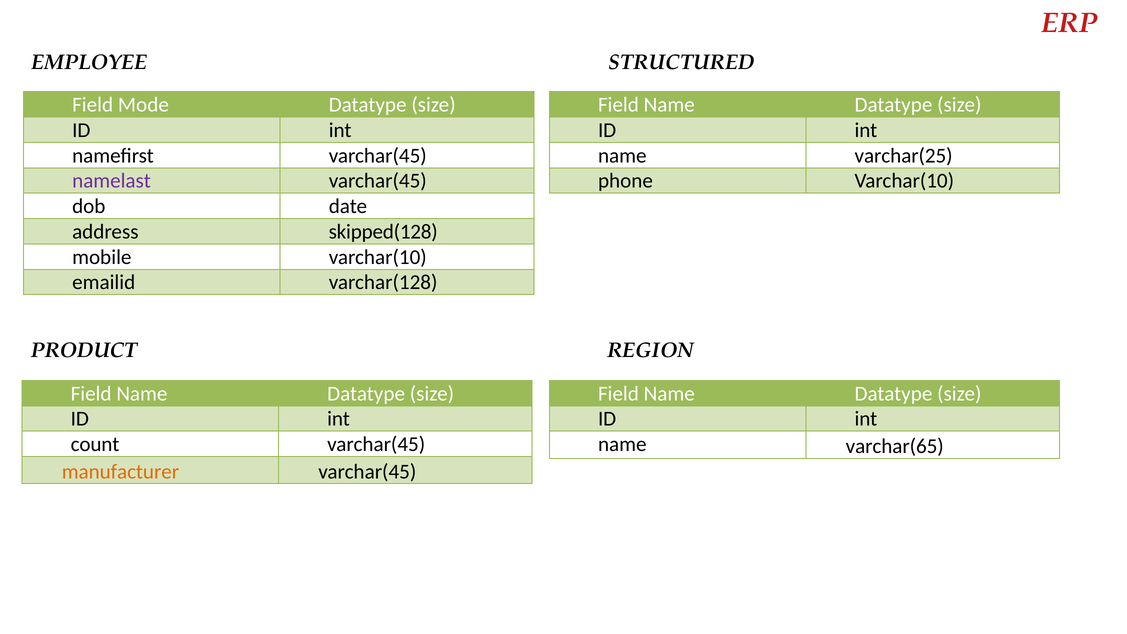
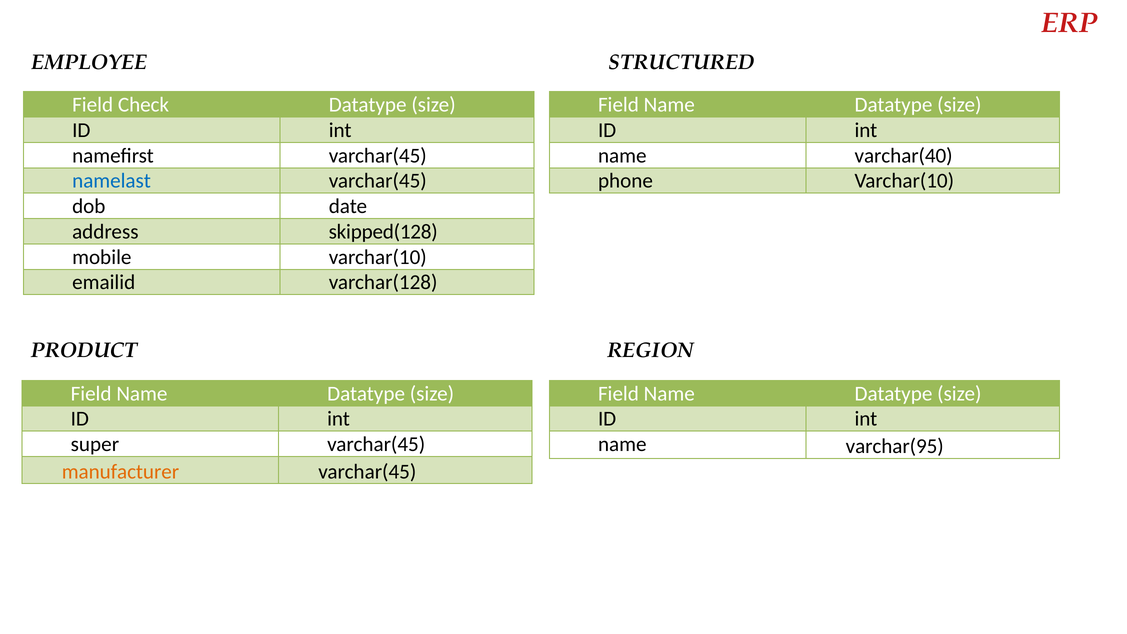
Mode: Mode -> Check
varchar(25: varchar(25 -> varchar(40
namelast colour: purple -> blue
count: count -> super
varchar(65: varchar(65 -> varchar(95
